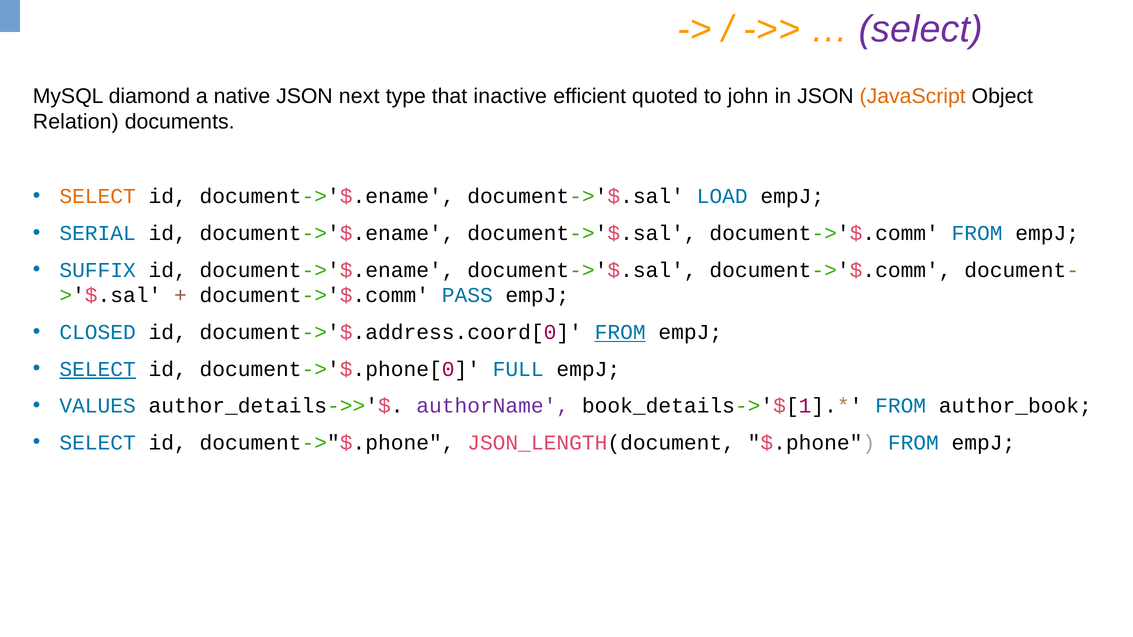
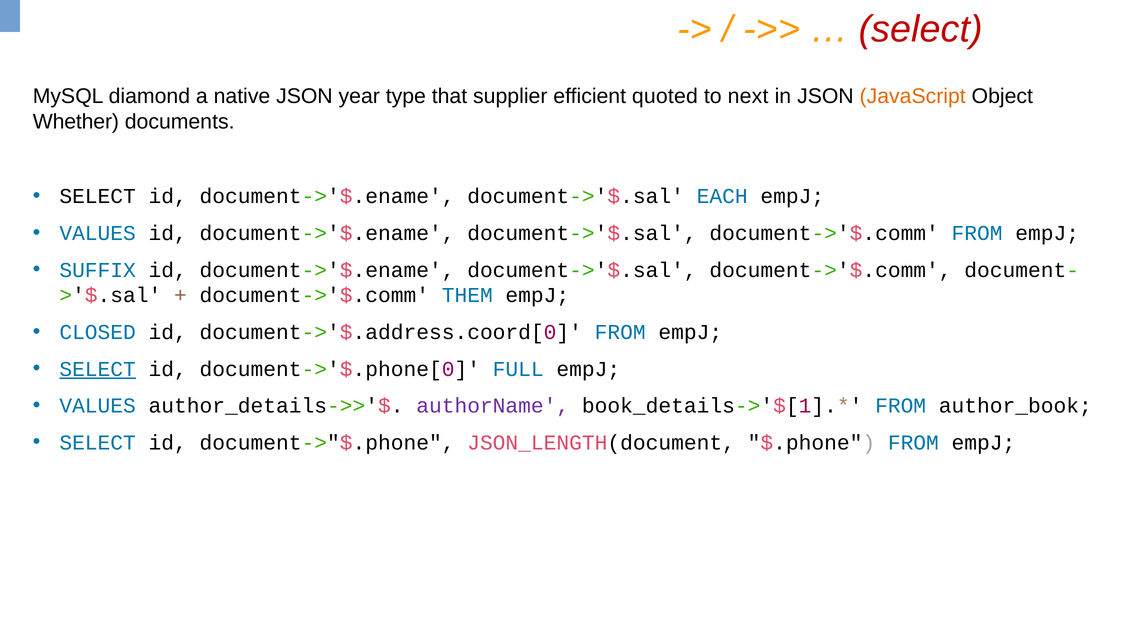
select at (921, 29) colour: purple -> red
next: next -> year
inactive: inactive -> supplier
john: john -> next
Relation: Relation -> Whether
SELECT at (98, 197) colour: orange -> black
LOAD: LOAD -> EACH
SERIAL at (98, 233): SERIAL -> VALUES
PASS: PASS -> THEM
FROM at (620, 332) underline: present -> none
